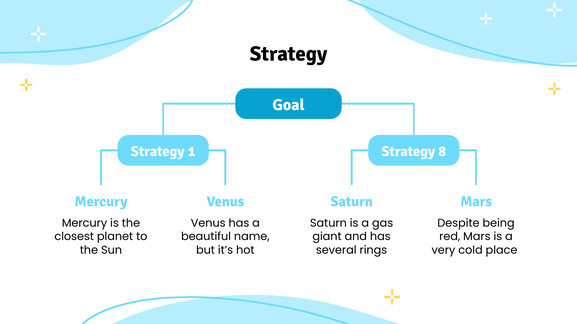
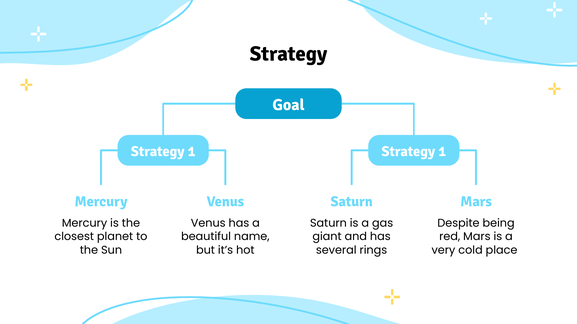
1 Strategy 8: 8 -> 1
